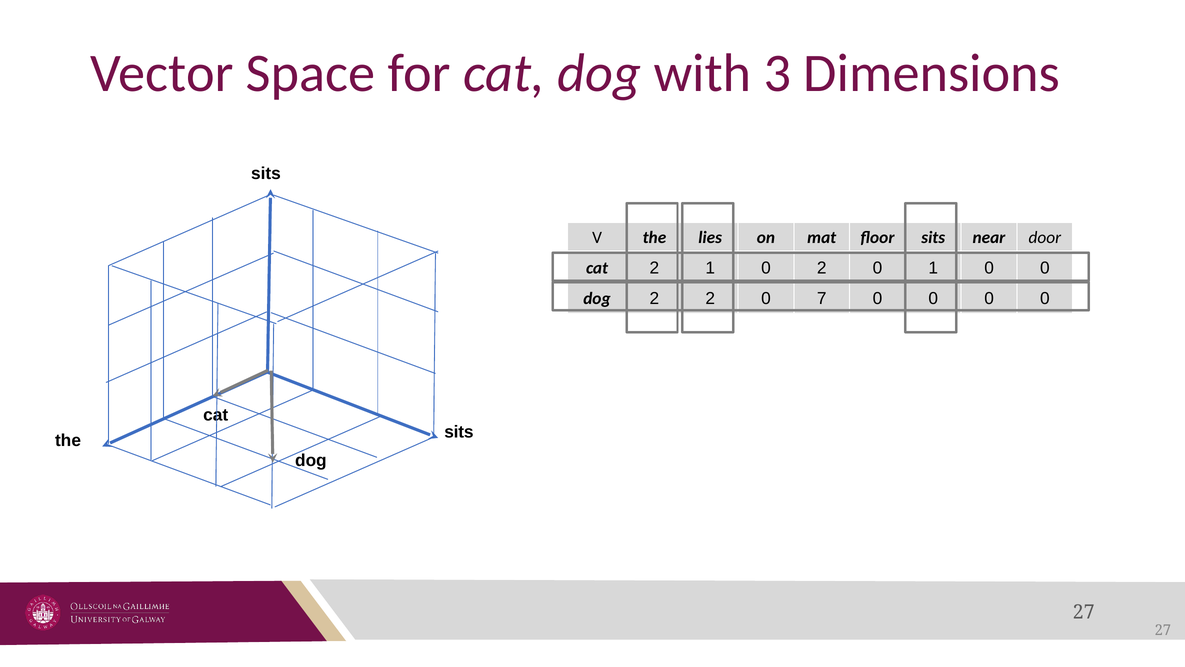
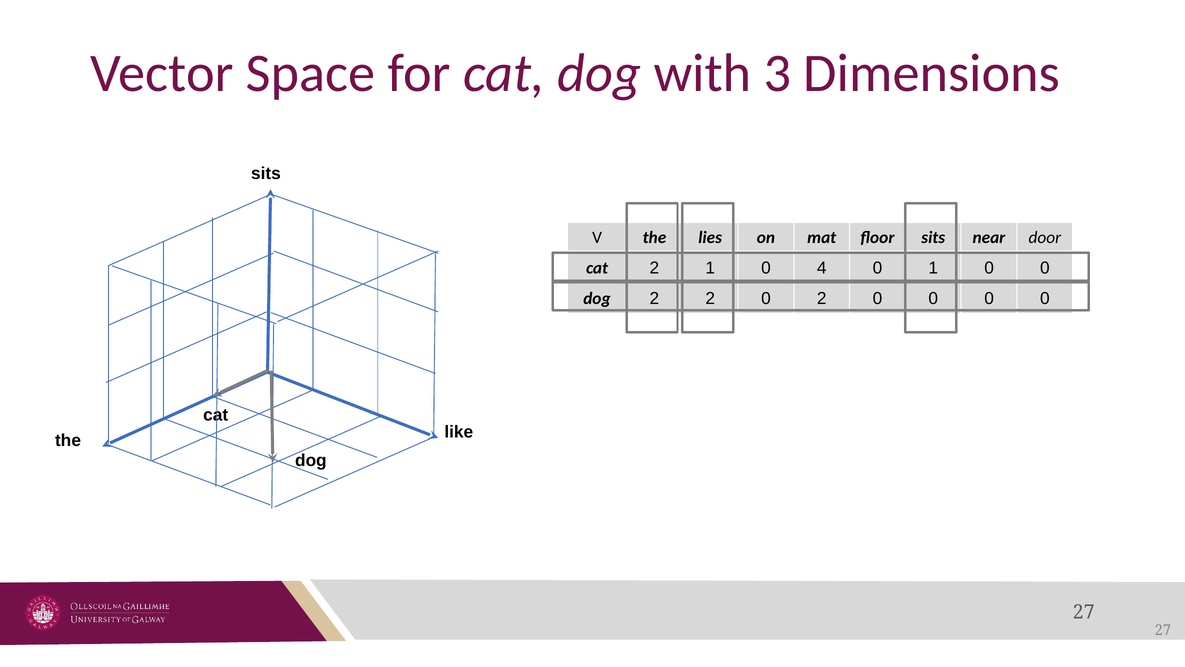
0 2: 2 -> 4
0 7: 7 -> 2
sits at (459, 432): sits -> like
